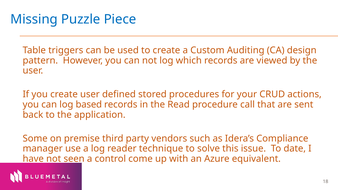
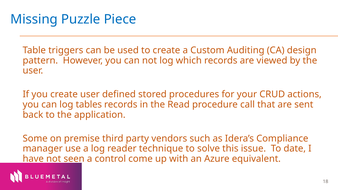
based: based -> tables
